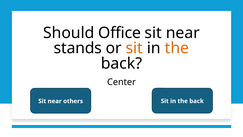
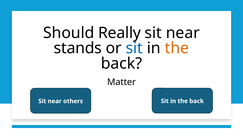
Office: Office -> Really
sit at (134, 48) colour: orange -> blue
Center: Center -> Matter
